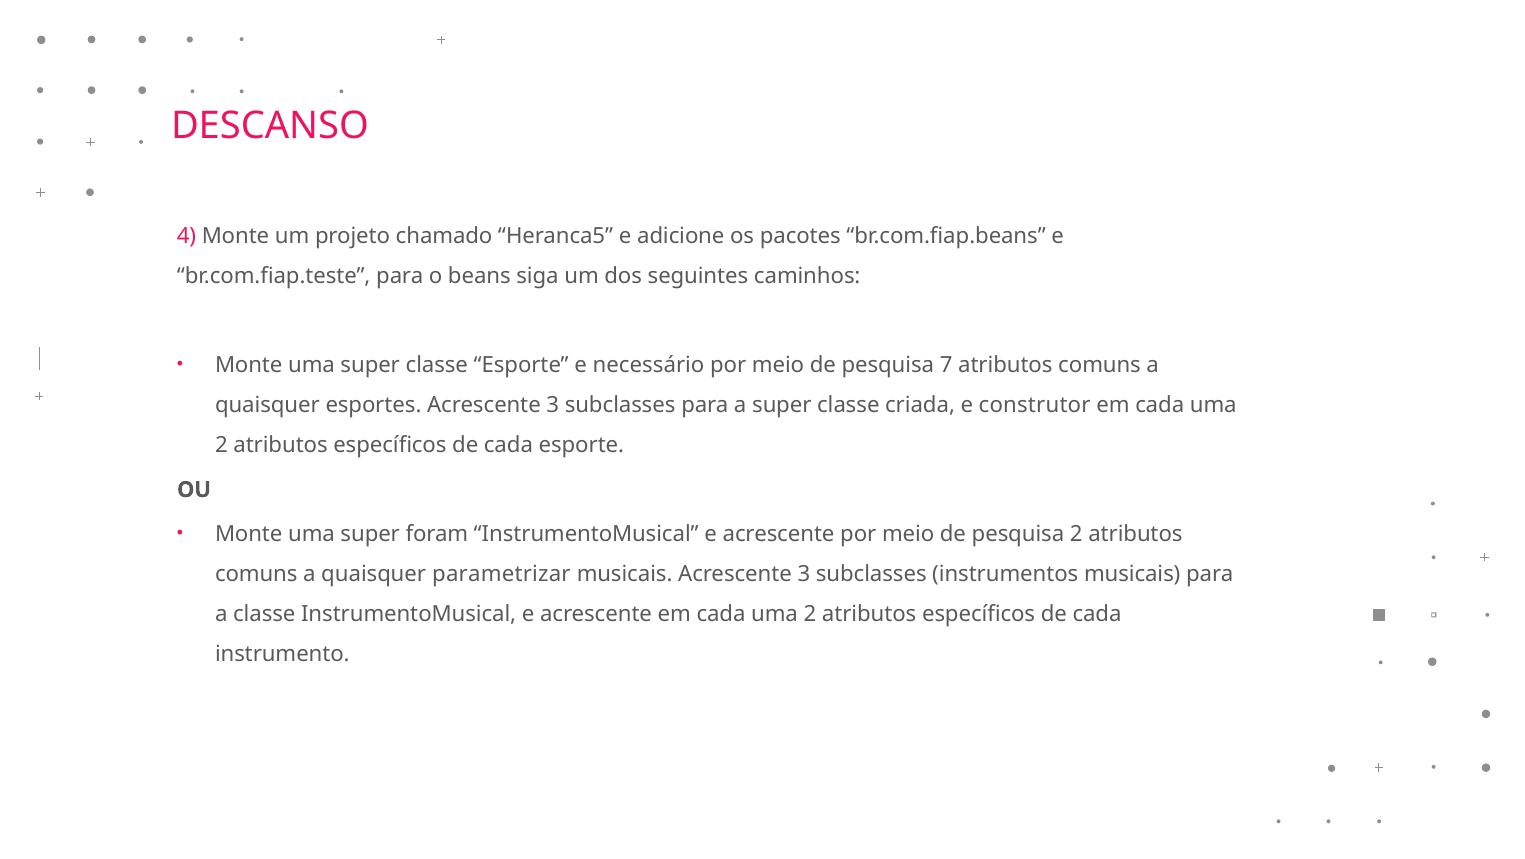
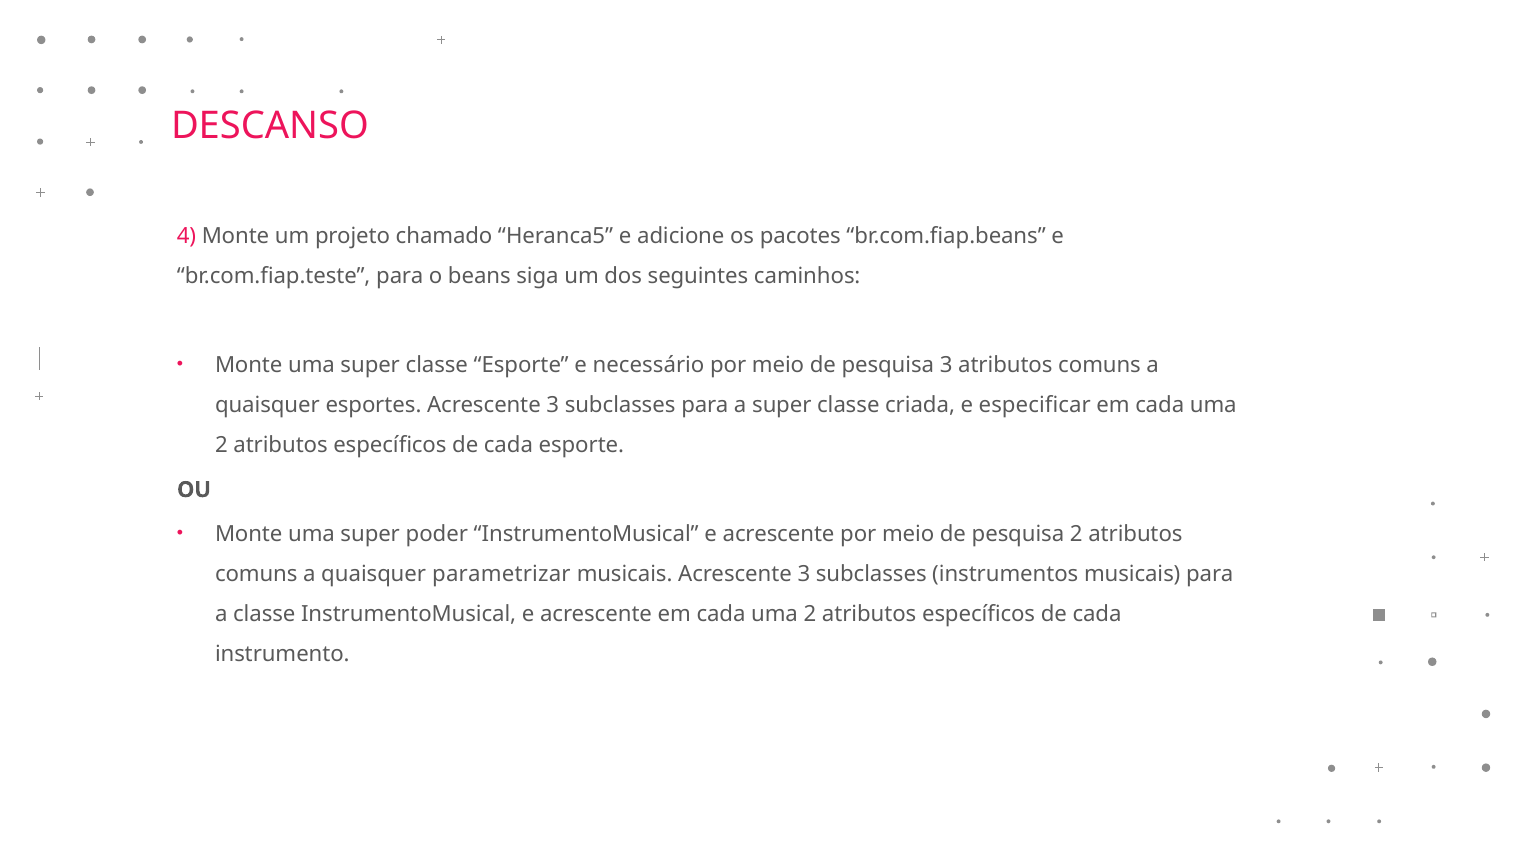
pesquisa 7: 7 -> 3
construtor: construtor -> especificar
foram: foram -> poder
